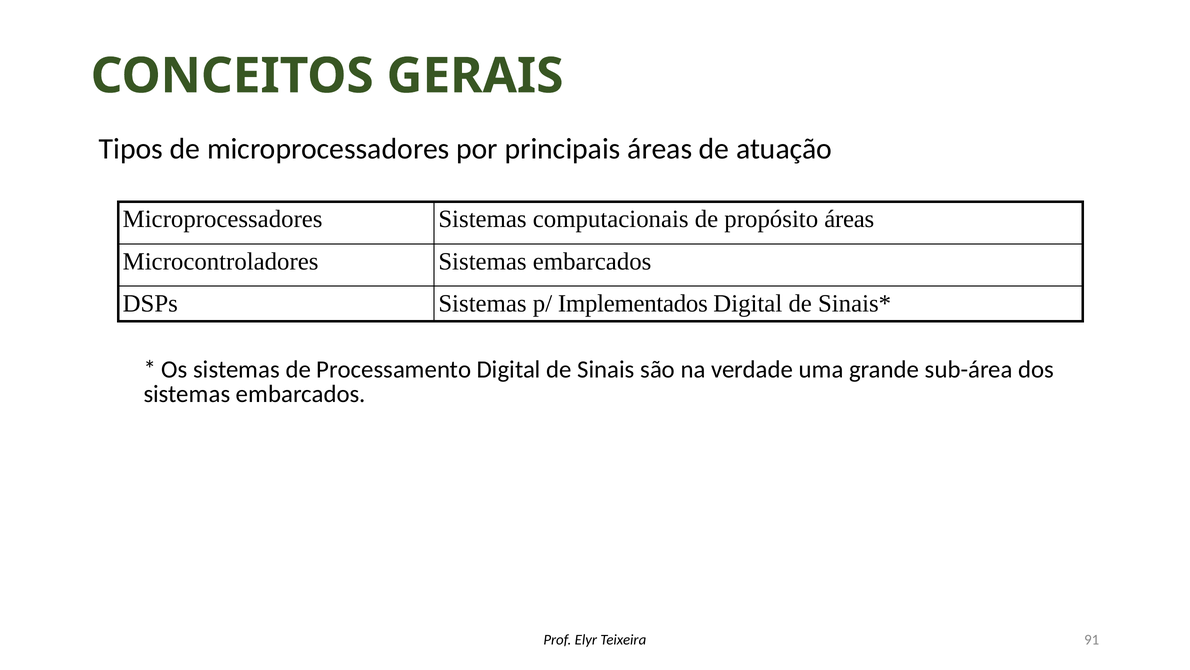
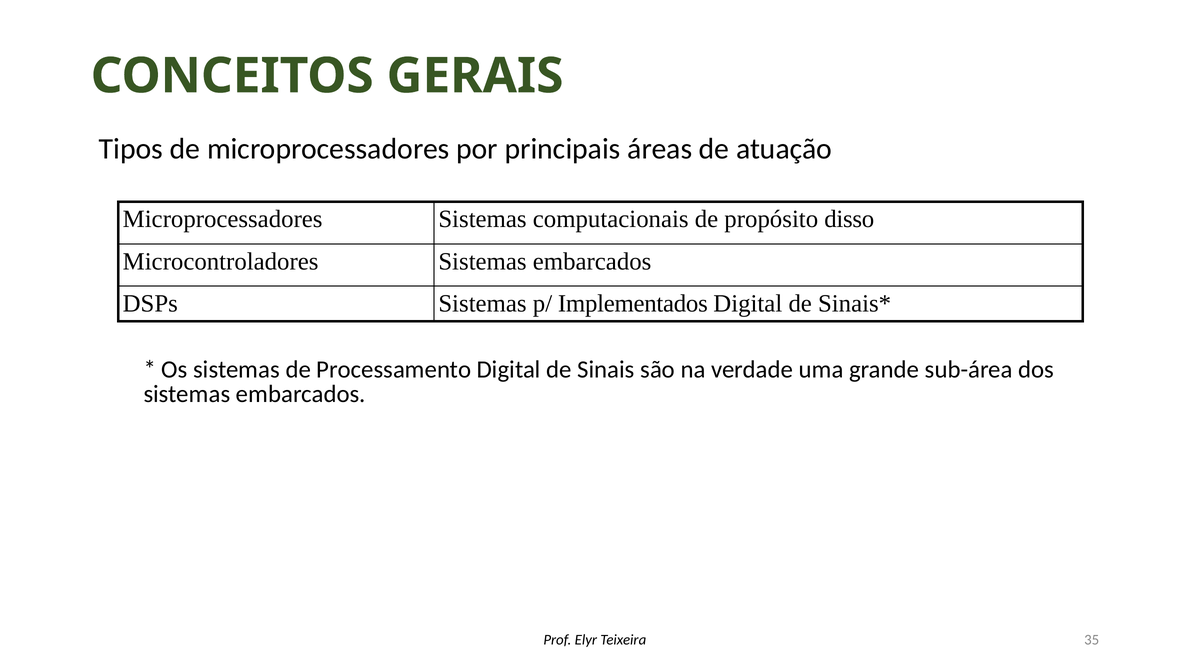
propósito áreas: áreas -> disso
91: 91 -> 35
